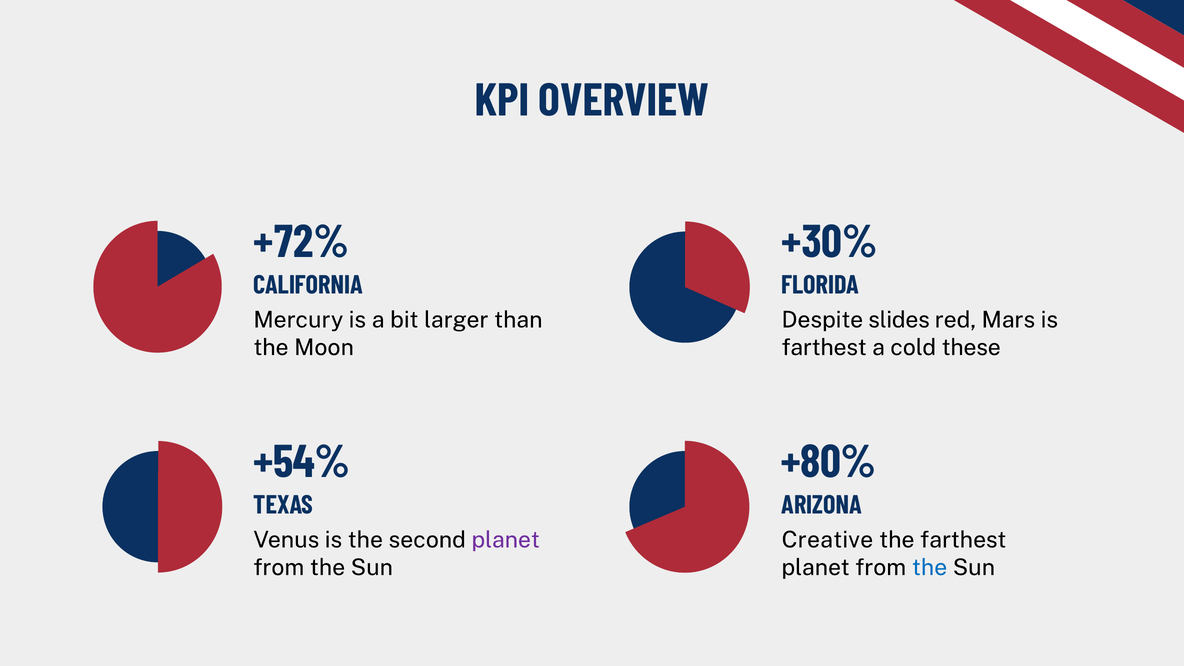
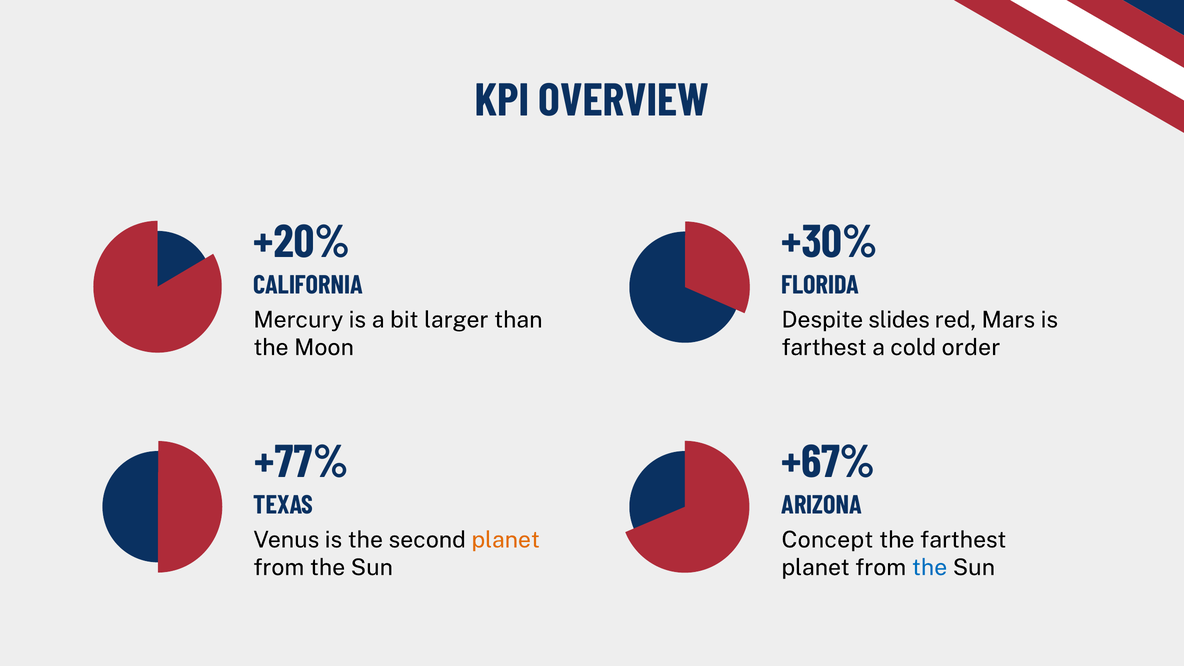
+72%: +72% -> +20%
these: these -> order
+54%: +54% -> +77%
+80%: +80% -> +67%
planet at (506, 540) colour: purple -> orange
Creative: Creative -> Concept
